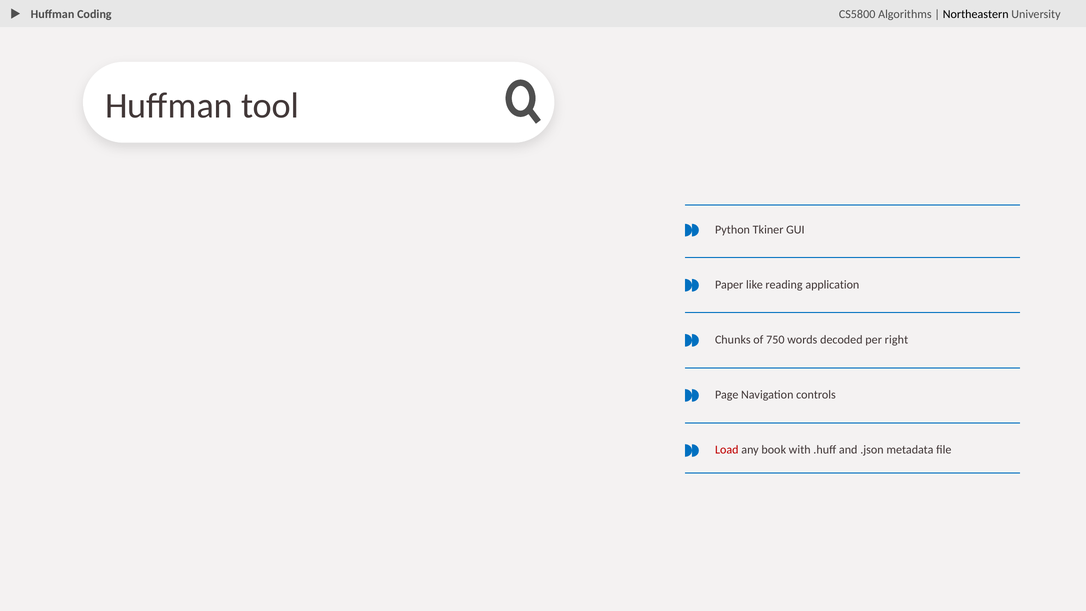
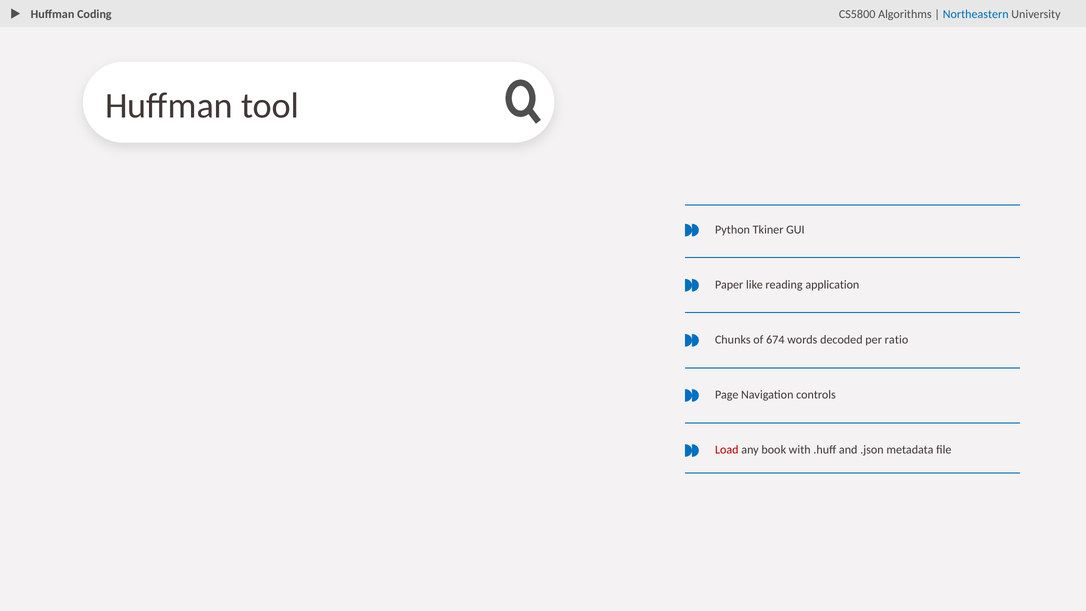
Northeastern colour: black -> blue
750: 750 -> 674
right: right -> ratio
